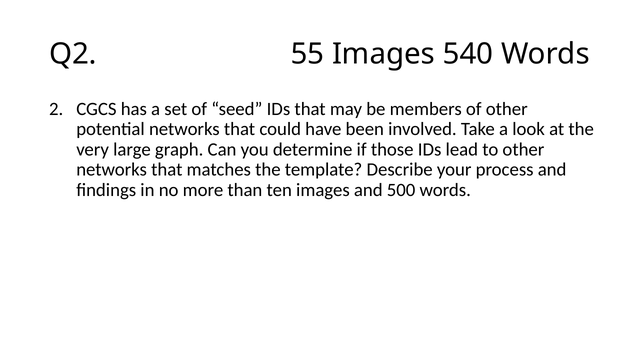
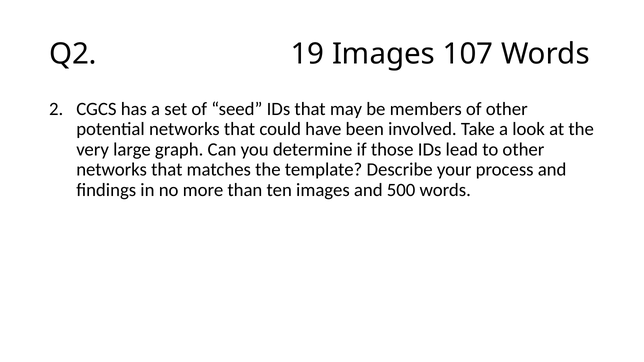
55: 55 -> 19
540: 540 -> 107
